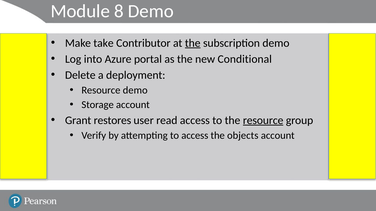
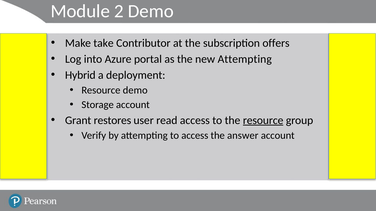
8: 8 -> 2
the at (193, 43) underline: present -> none
subscription demo: demo -> offers
new Conditional: Conditional -> Attempting
Delete: Delete -> Hybrid
objects: objects -> answer
